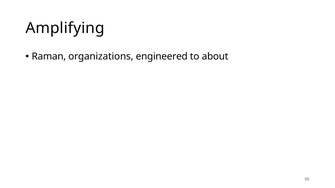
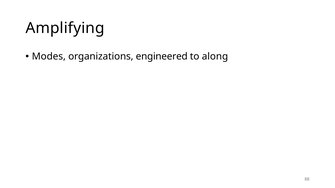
Raman: Raman -> Modes
about: about -> along
